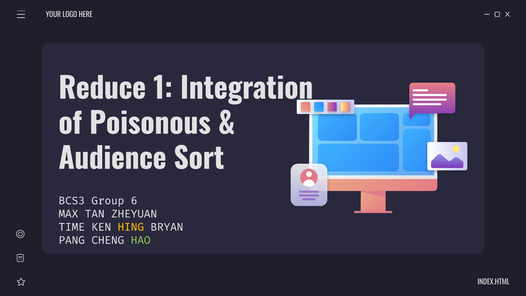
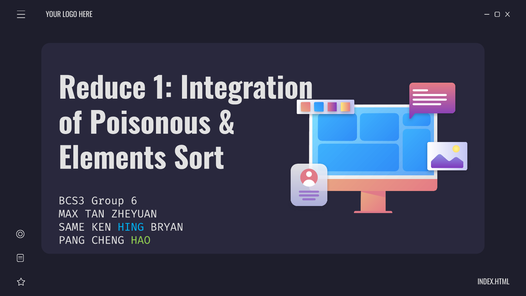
Audience: Audience -> Elements
TIME: TIME -> SAME
HING colour: yellow -> light blue
